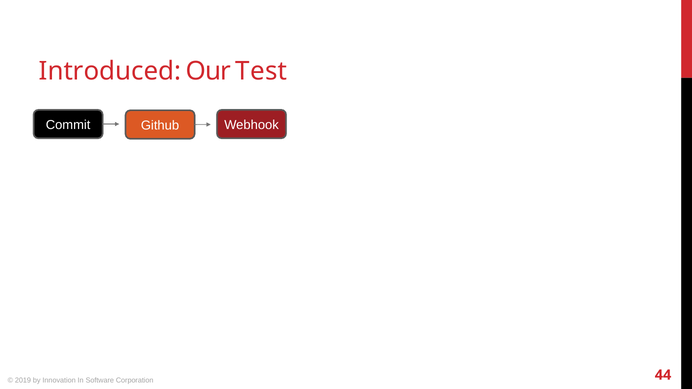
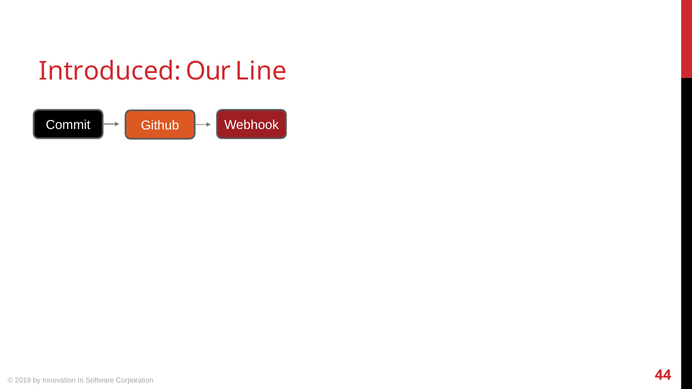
Test: Test -> Line
